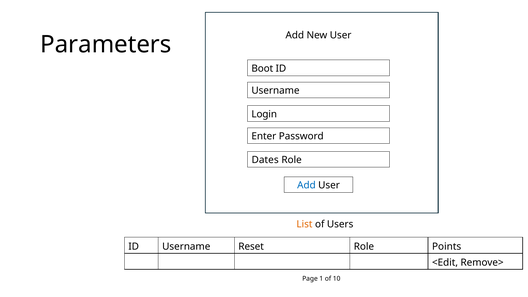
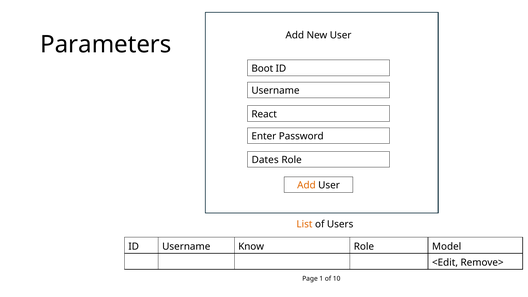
Login: Login -> React
Add at (306, 185) colour: blue -> orange
Reset: Reset -> Know
Points: Points -> Model
